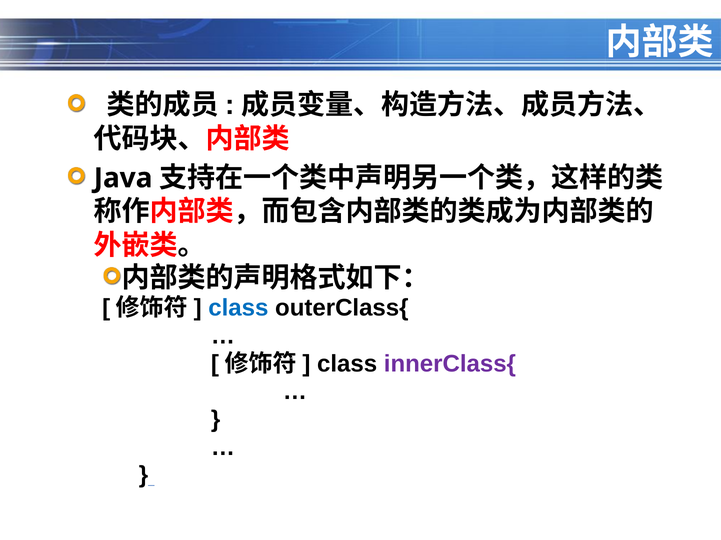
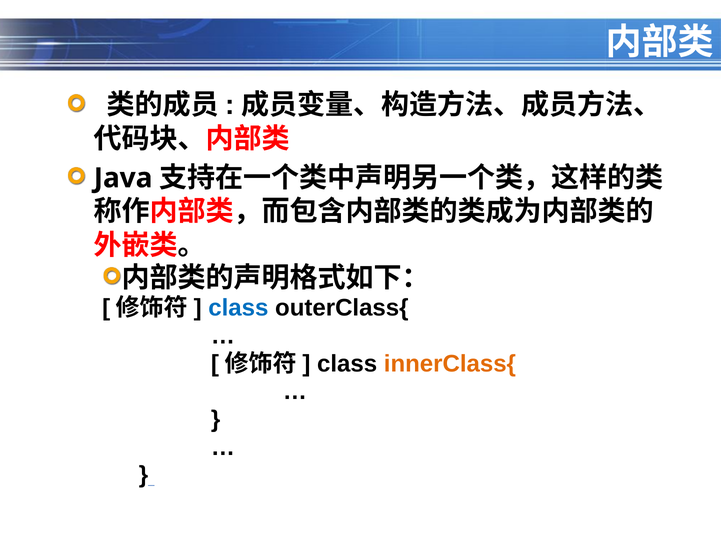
innerClass{ colour: purple -> orange
